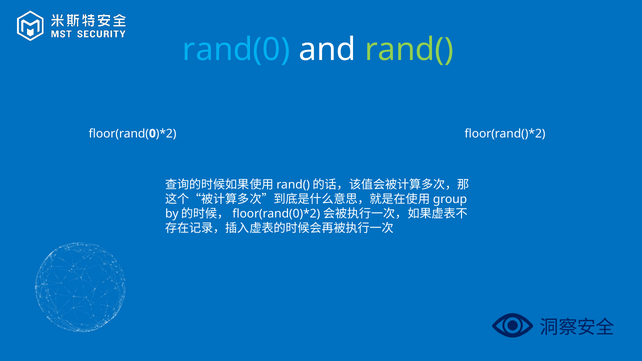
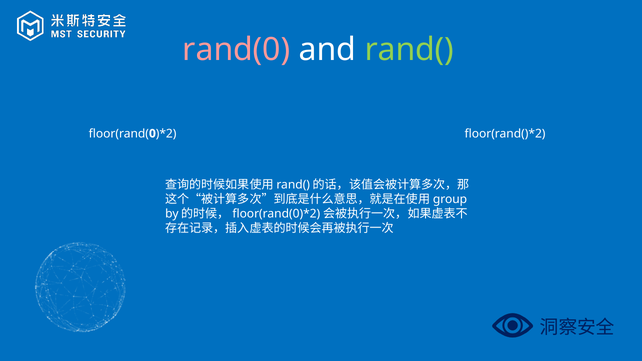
rand(0 colour: light blue -> pink
